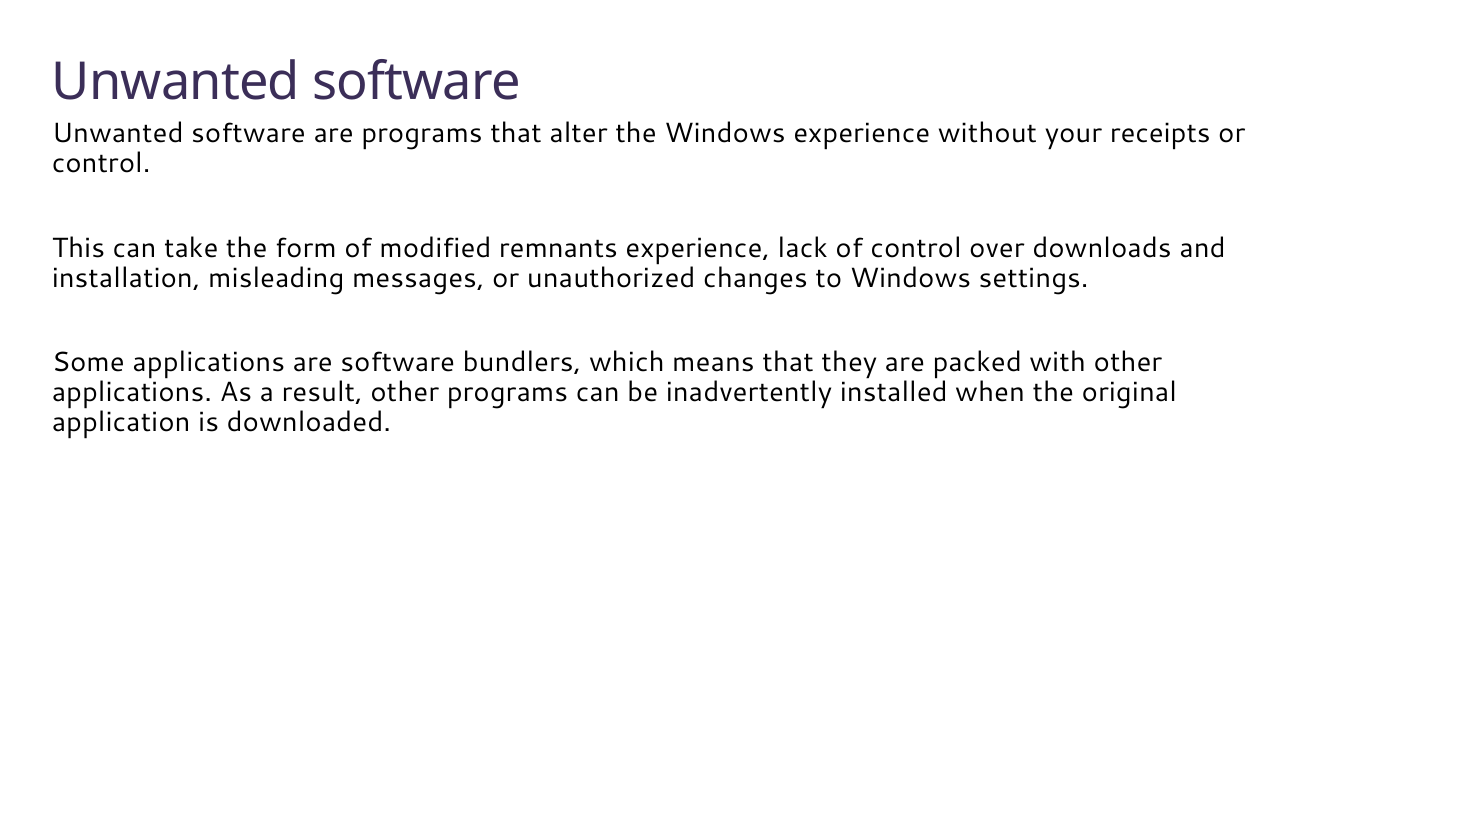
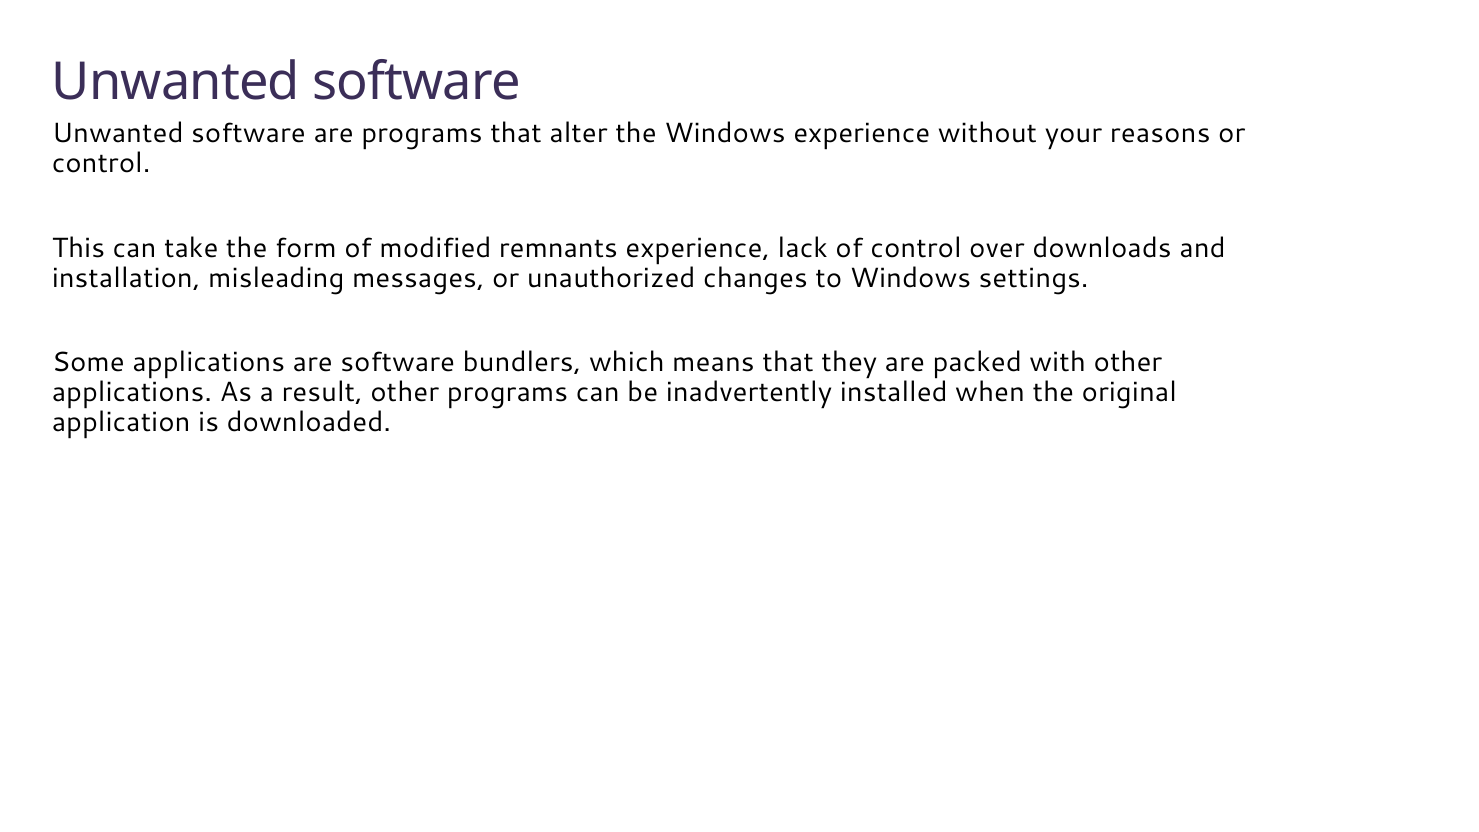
receipts: receipts -> reasons
